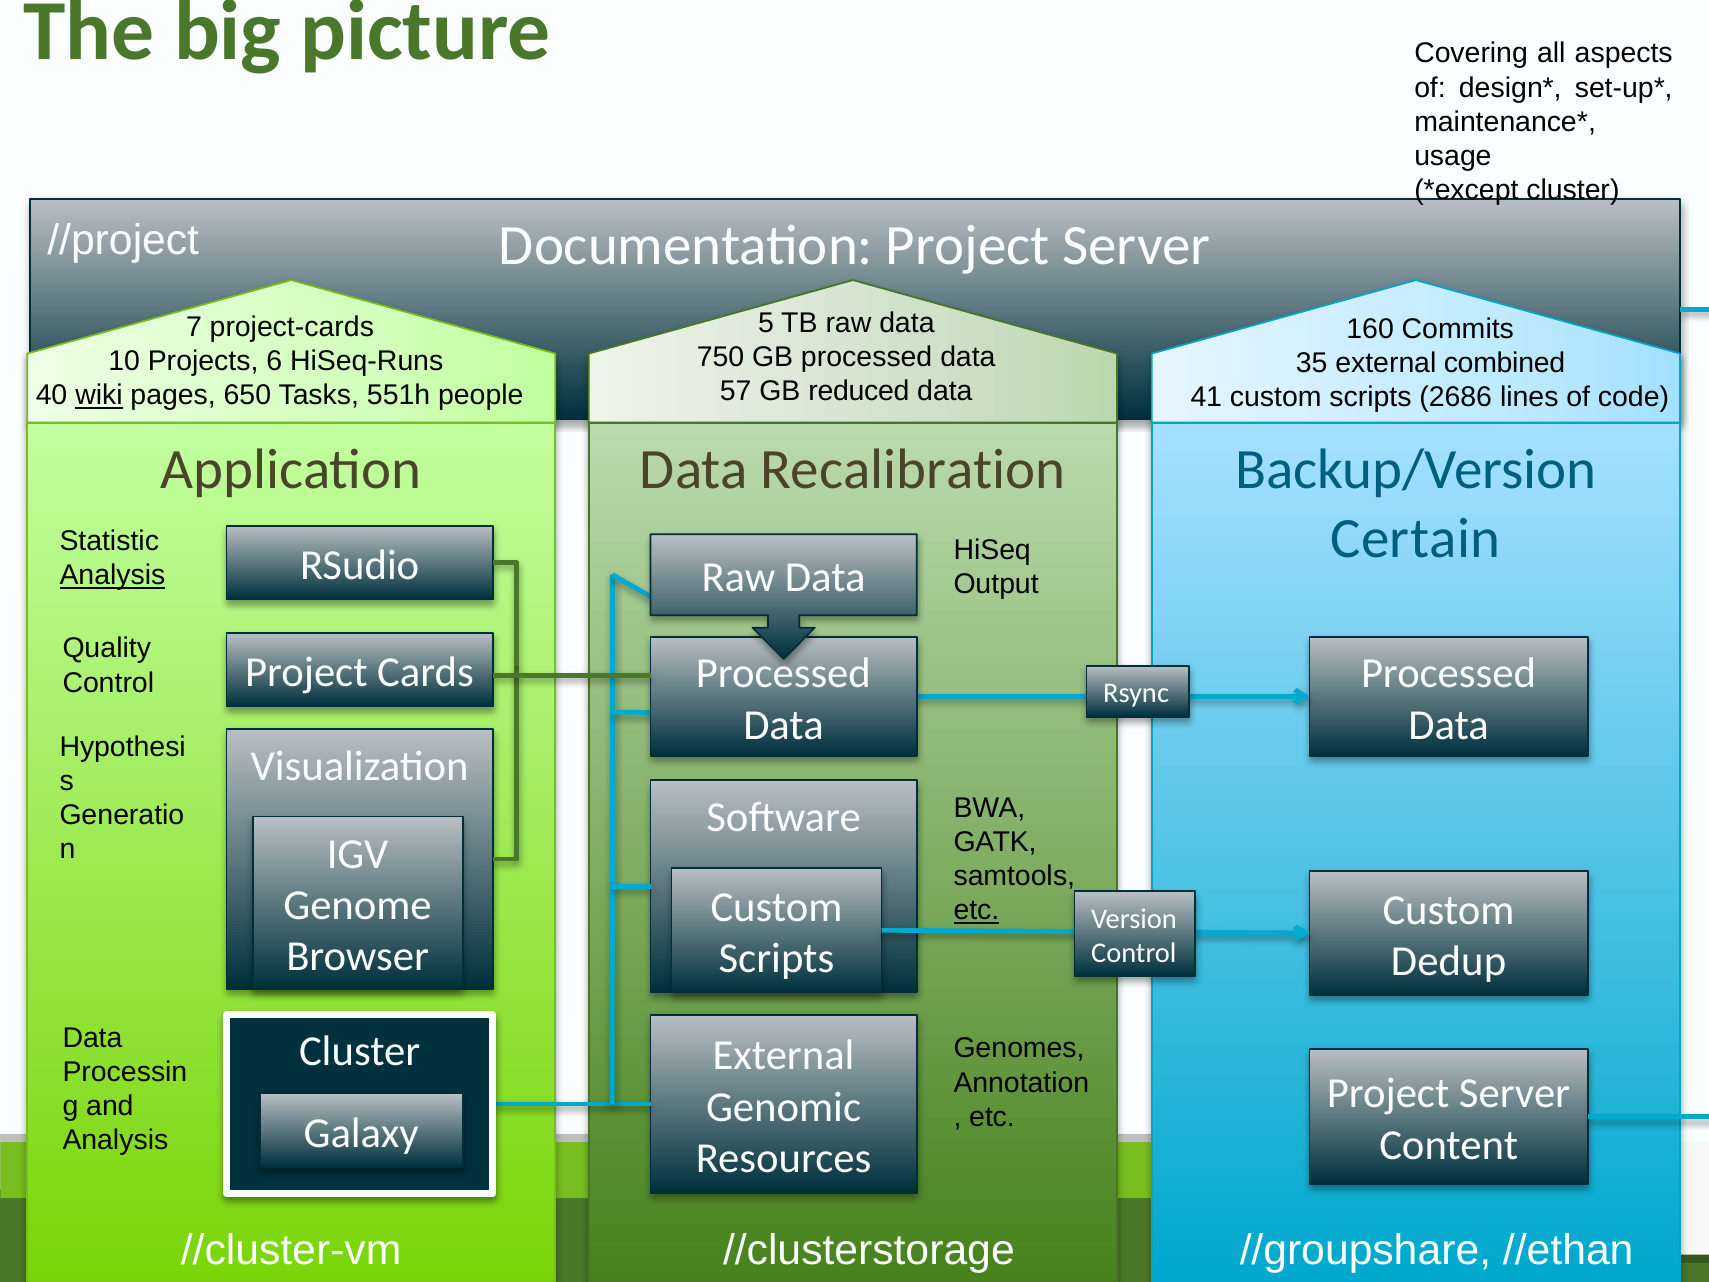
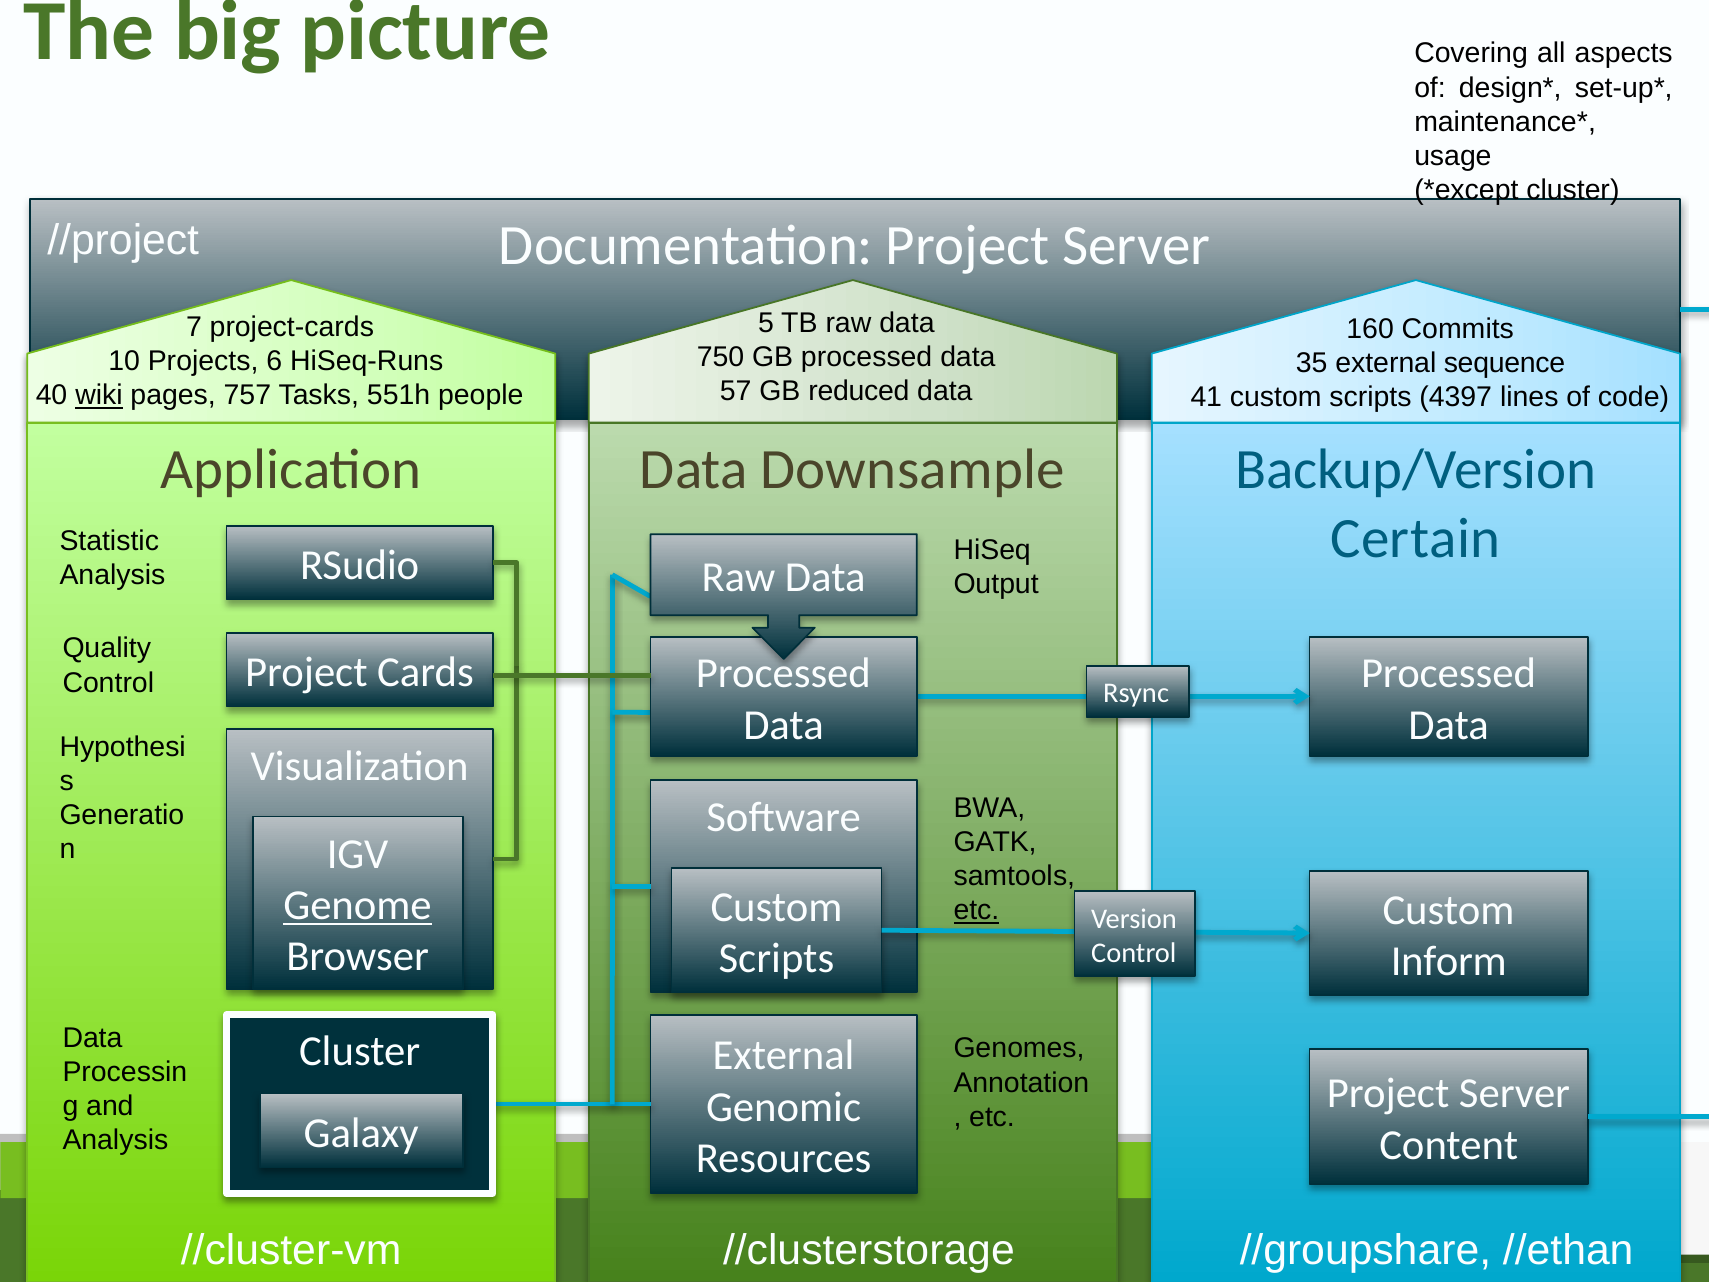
combined: combined -> sequence
650: 650 -> 757
2686: 2686 -> 4397
Recalibration: Recalibration -> Downsample
Analysis at (112, 575) underline: present -> none
Genome underline: none -> present
Dedup: Dedup -> Inform
